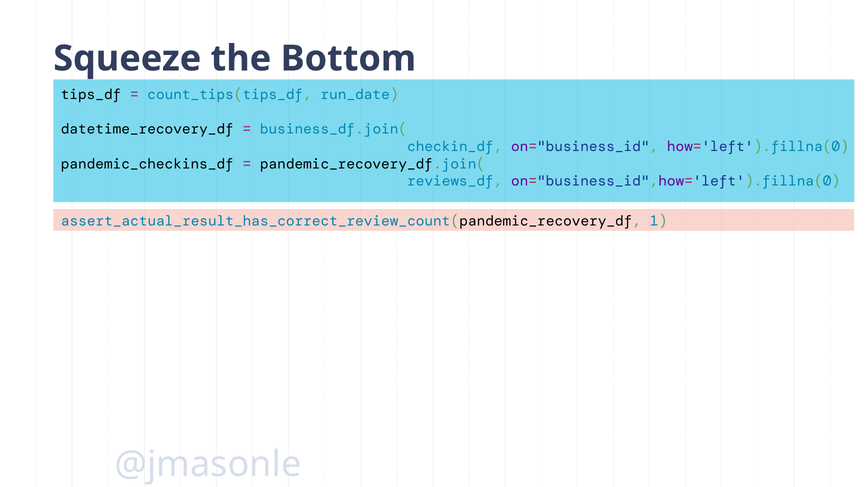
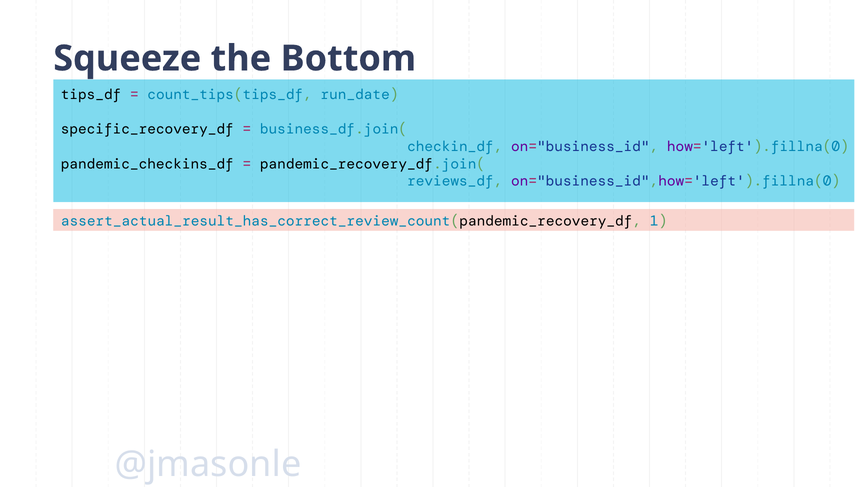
datetime_recovery_df: datetime_recovery_df -> specific_recovery_df
